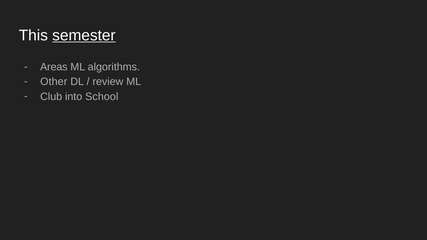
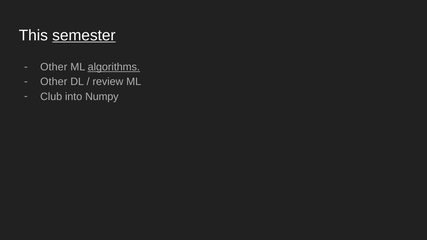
Areas at (54, 67): Areas -> Other
algorithms underline: none -> present
School: School -> Numpy
